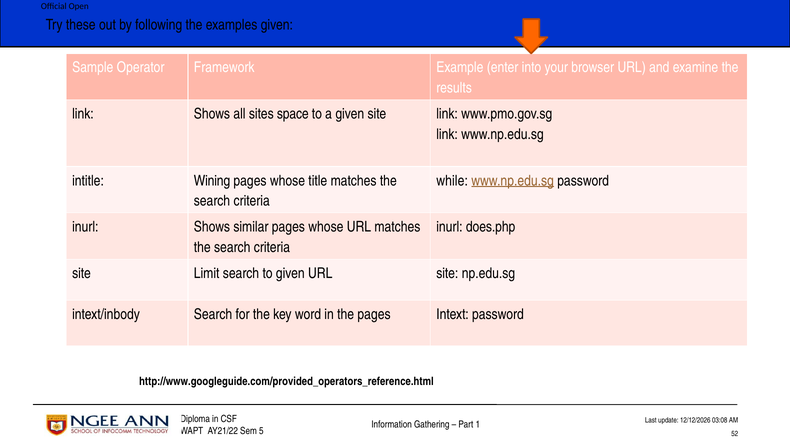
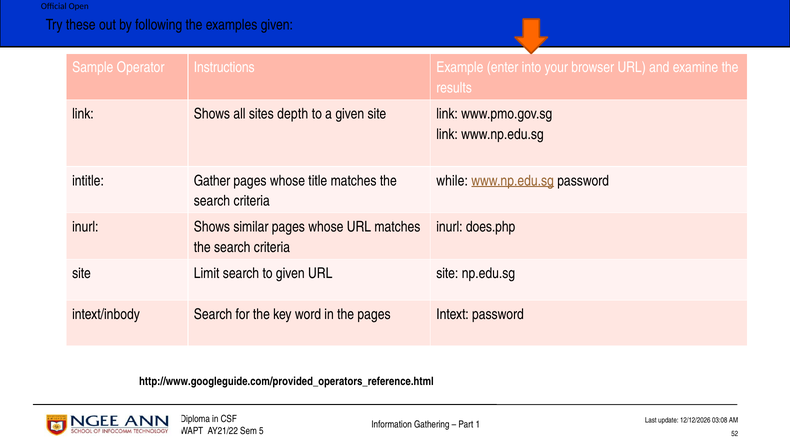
Framework: Framework -> Instructions
space: space -> depth
Wining: Wining -> Gather
